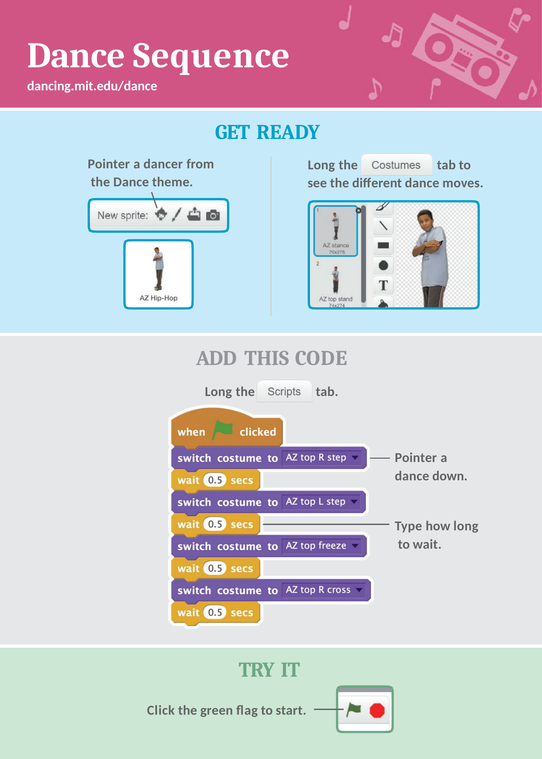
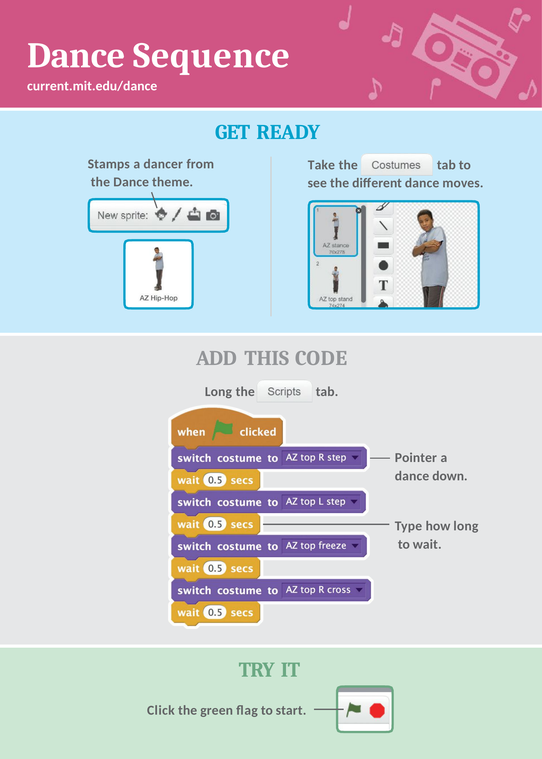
dancing.mit.edu/dance: dancing.mit.edu/dance -> current.mit.edu/dance
Pointer at (109, 164): Pointer -> Stamps
Long at (321, 165): Long -> Take
